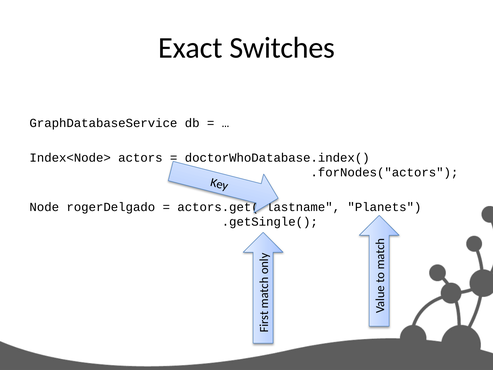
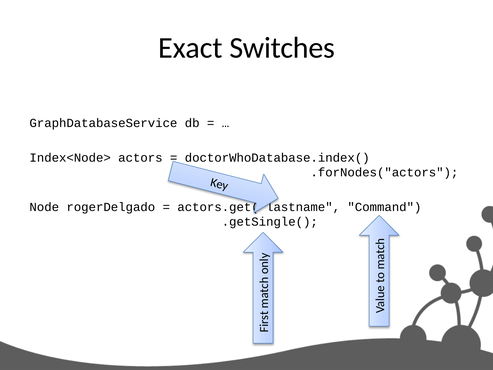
Planets: Planets -> Command
